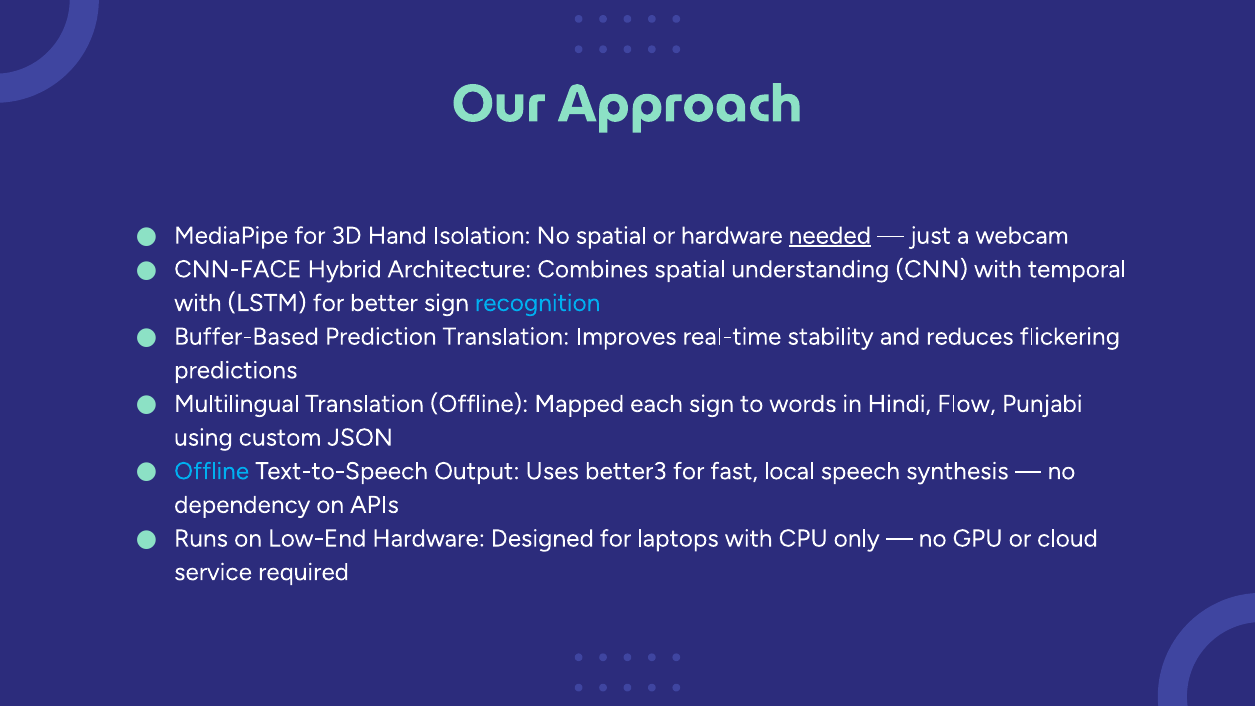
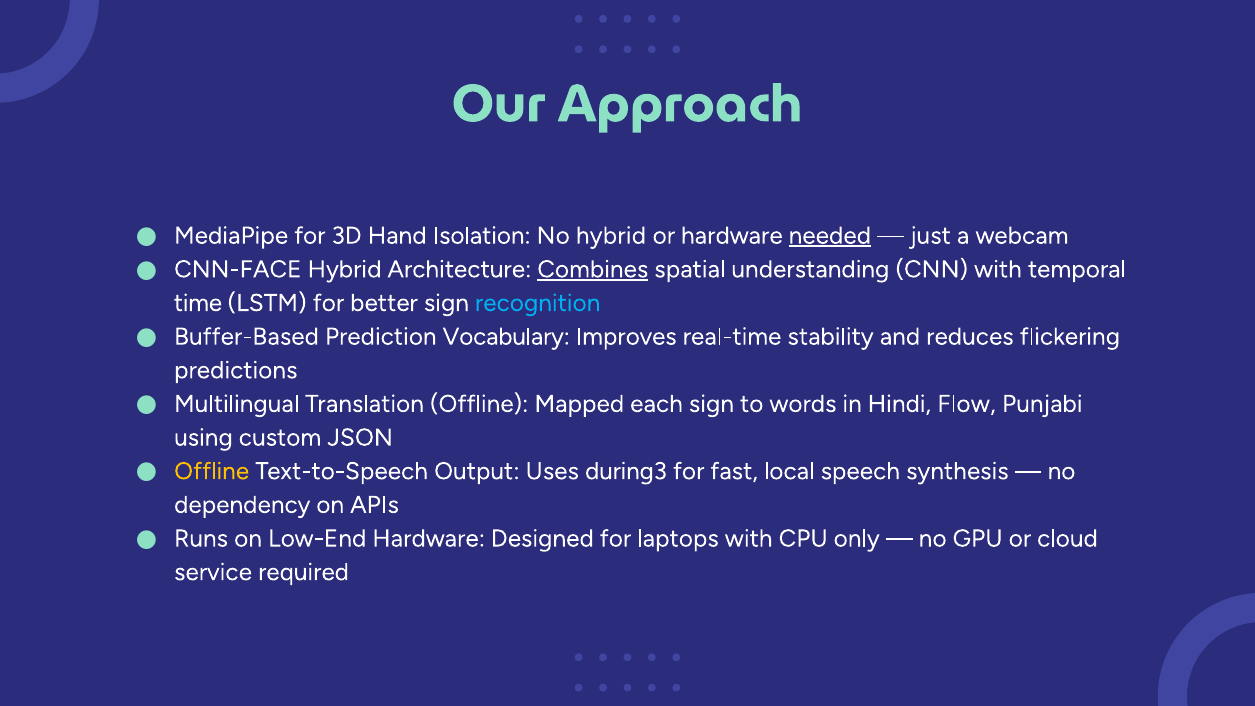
No spatial: spatial -> hybrid
Combines underline: none -> present
with at (198, 303): with -> time
Prediction Translation: Translation -> Vocabulary
Offline at (212, 471) colour: light blue -> yellow
better3: better3 -> during3
